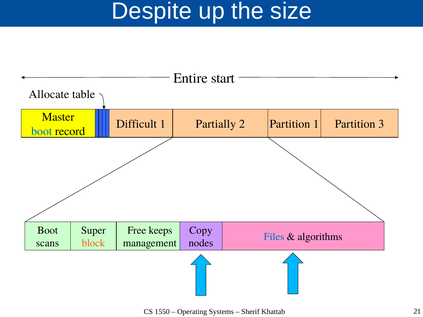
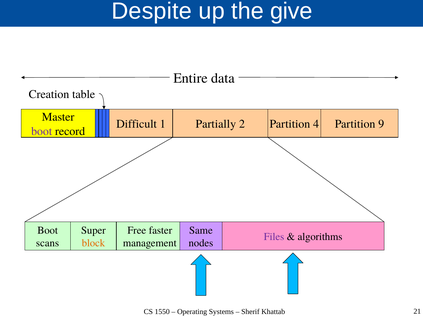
size: size -> give
start: start -> data
Allocate: Allocate -> Creation
Partition 1: 1 -> 4
3: 3 -> 9
boot at (42, 131) colour: blue -> purple
keeps: keeps -> faster
Copy: Copy -> Same
Files colour: blue -> purple
